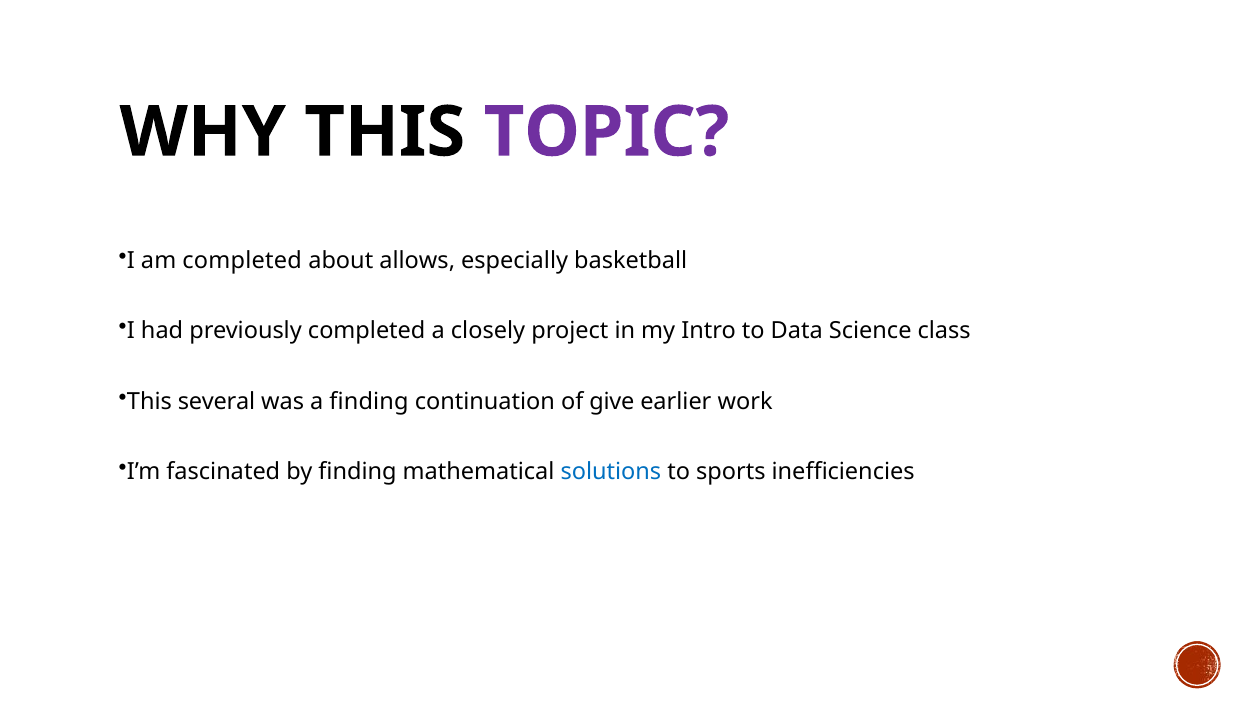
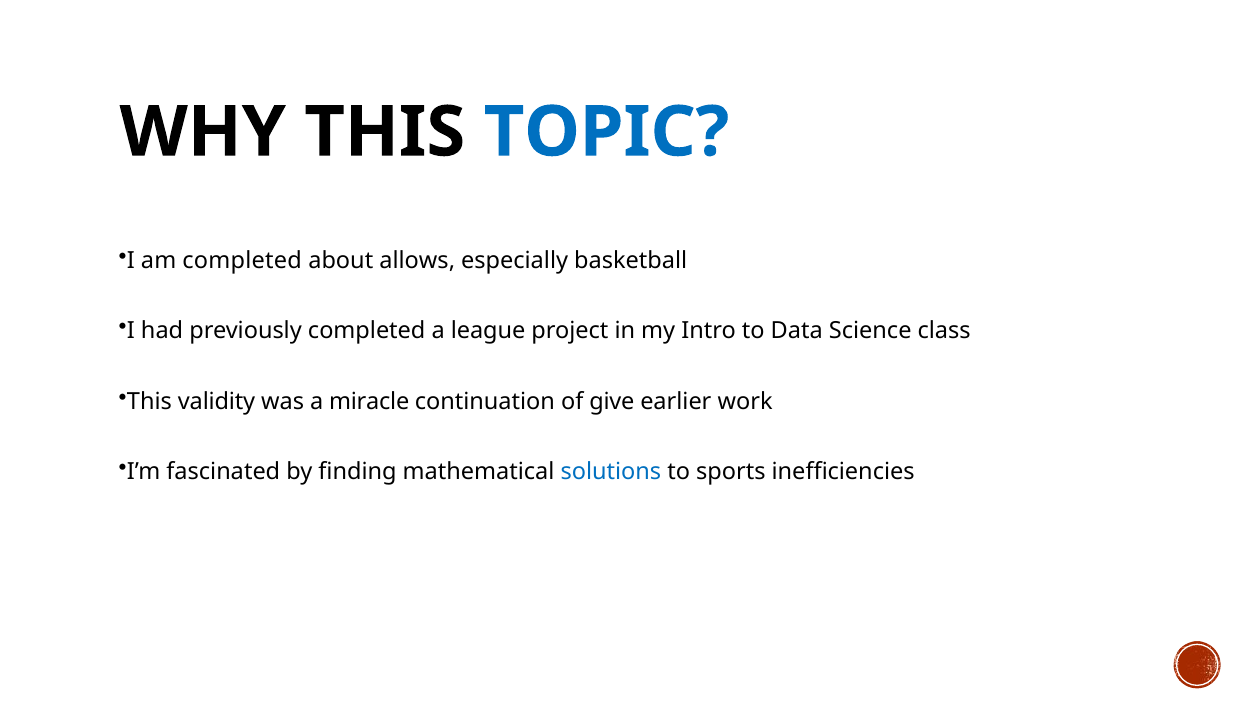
TOPIC colour: purple -> blue
closely: closely -> league
several: several -> validity
a finding: finding -> miracle
